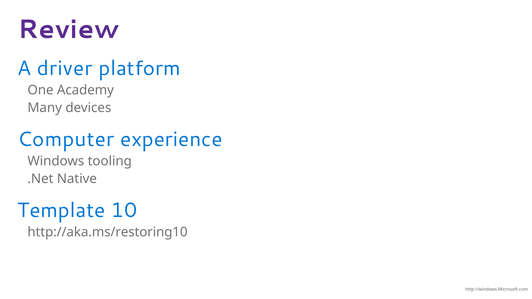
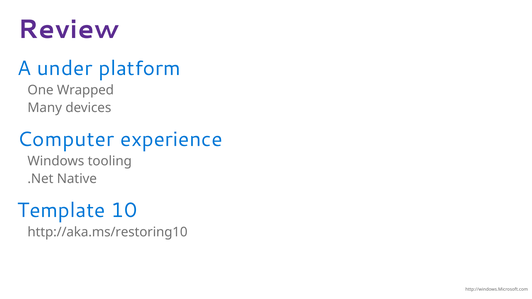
driver: driver -> under
Academy: Academy -> Wrapped
